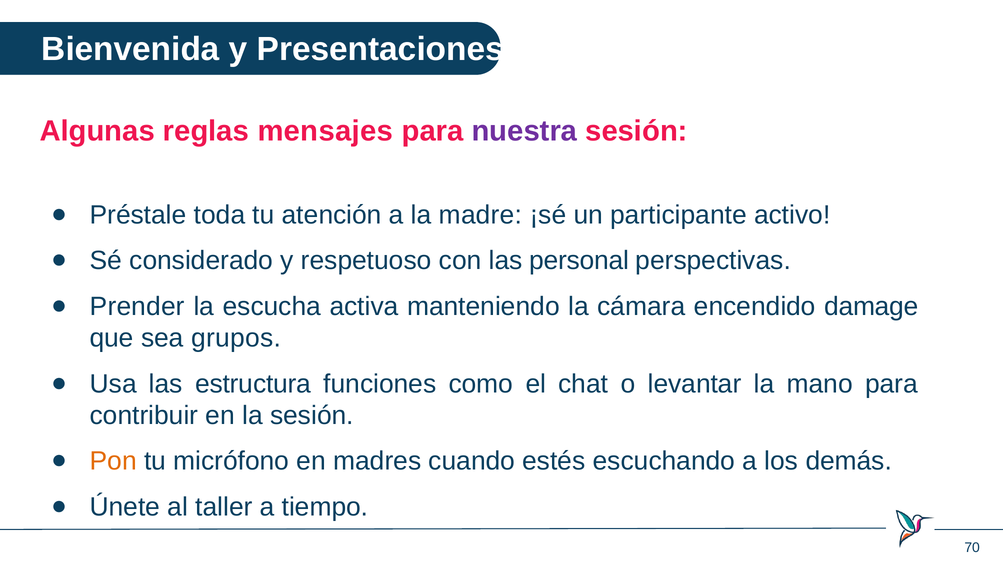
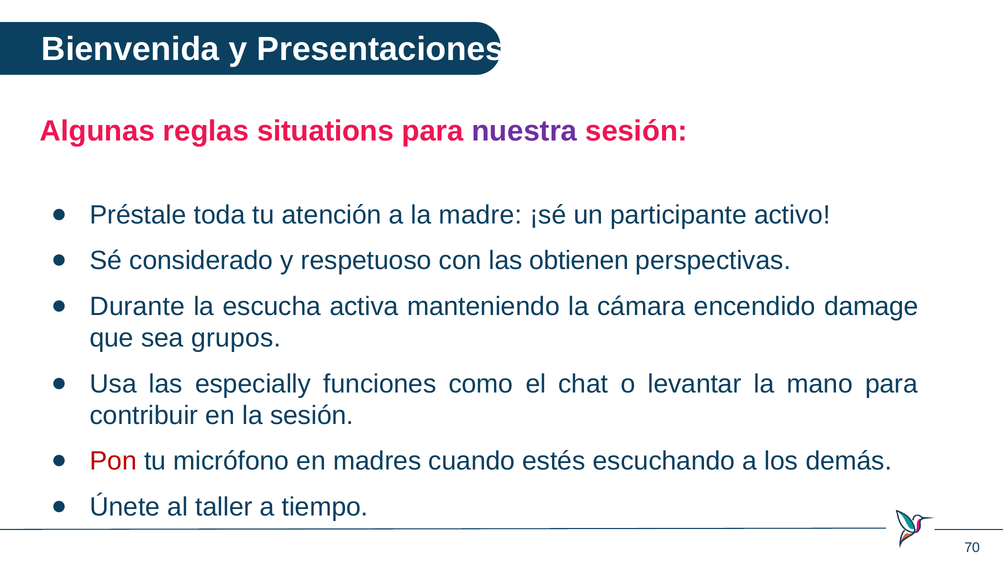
mensajes: mensajes -> situations
personal: personal -> obtienen
Prender: Prender -> Durante
estructura: estructura -> especially
Pon colour: orange -> red
